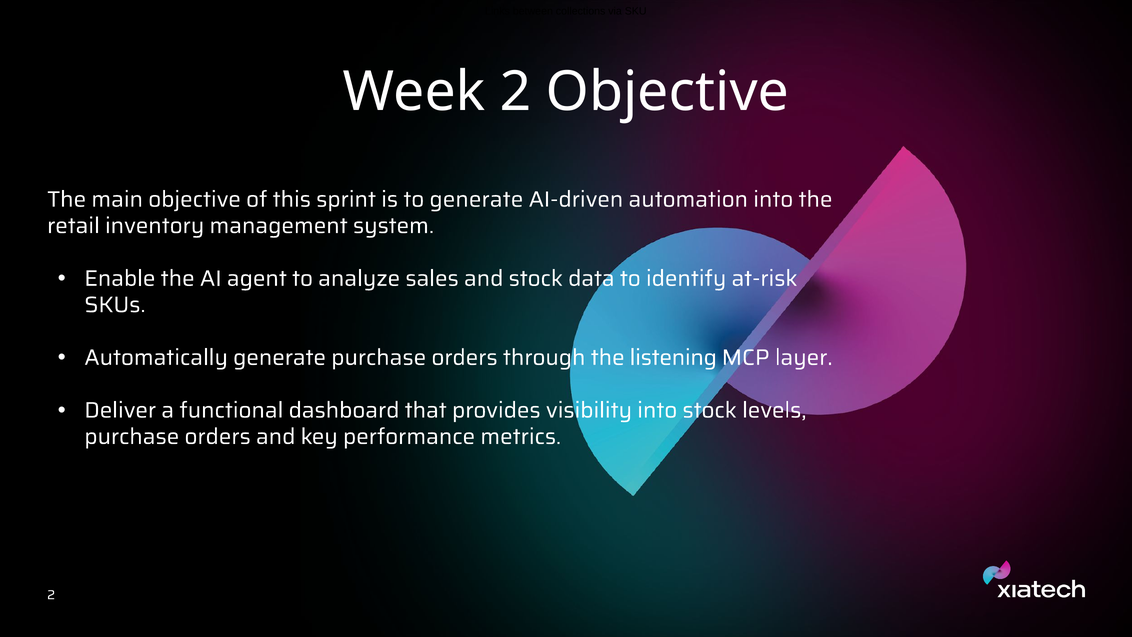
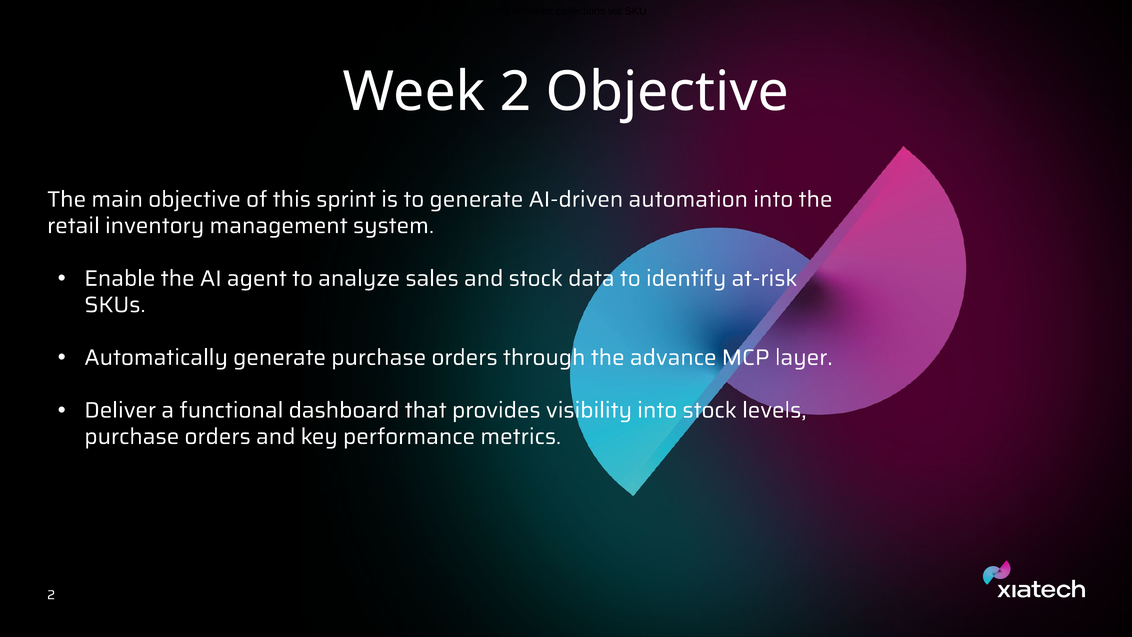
listening: listening -> advance
